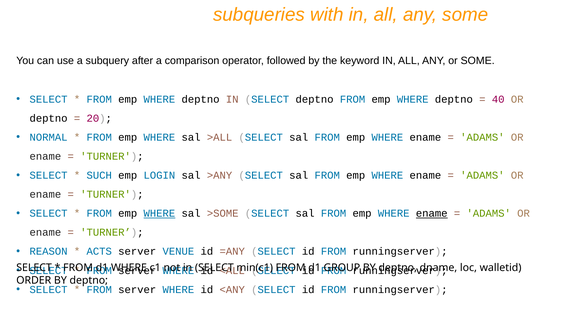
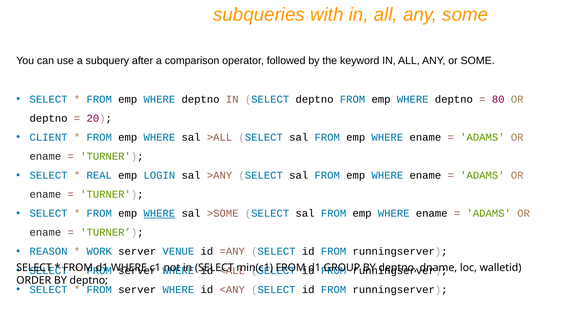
40: 40 -> 80
NORMAL: NORMAL -> CLIENT
SUCH: SUCH -> REAL
ename at (432, 213) underline: present -> none
ACTS: ACTS -> WORK
